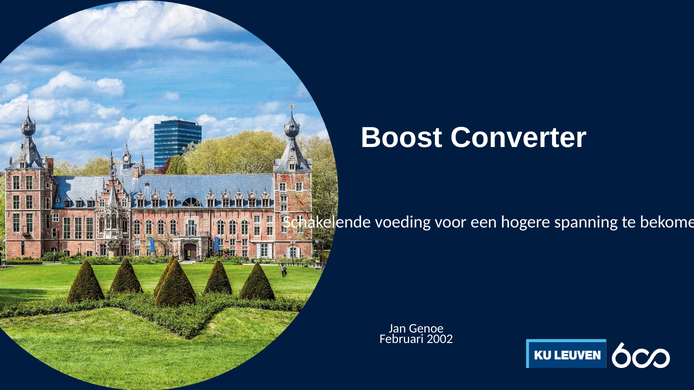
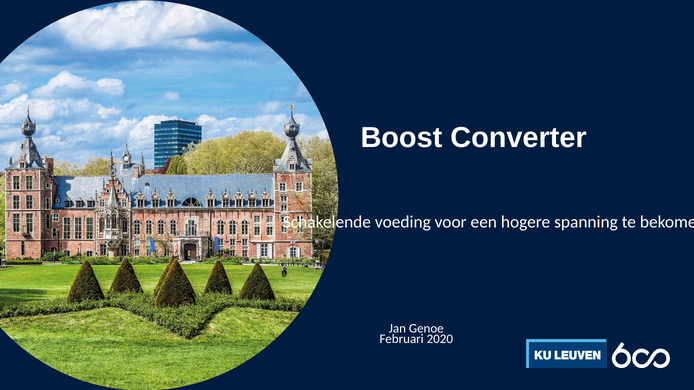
2002: 2002 -> 2020
